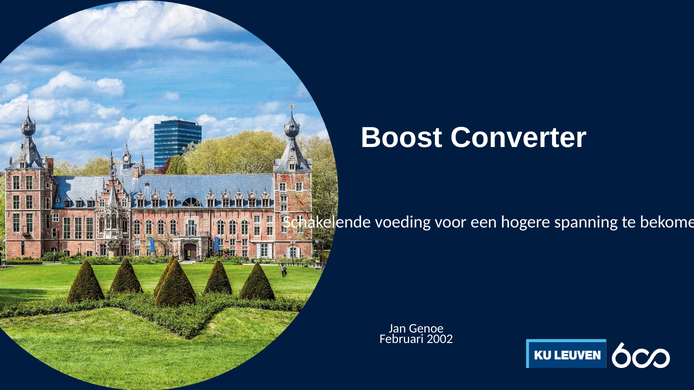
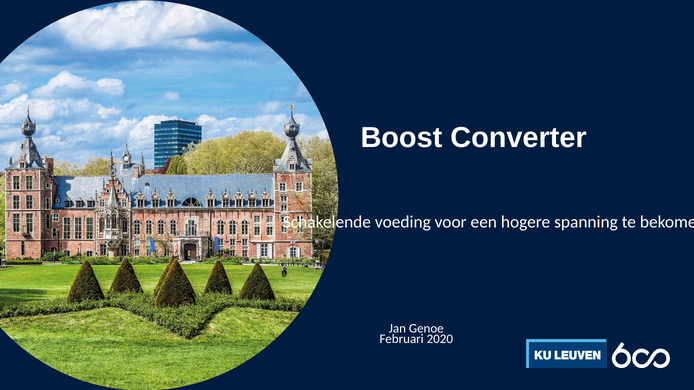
2002: 2002 -> 2020
